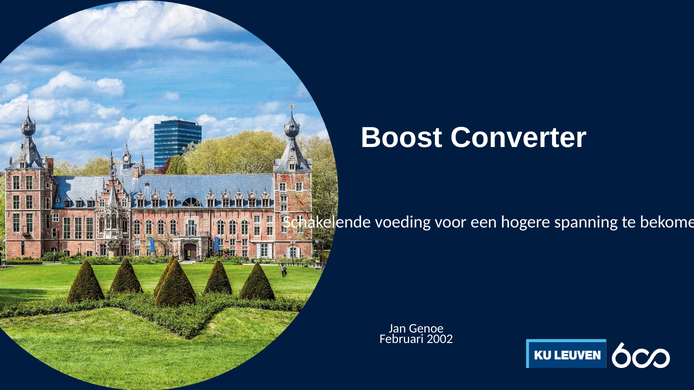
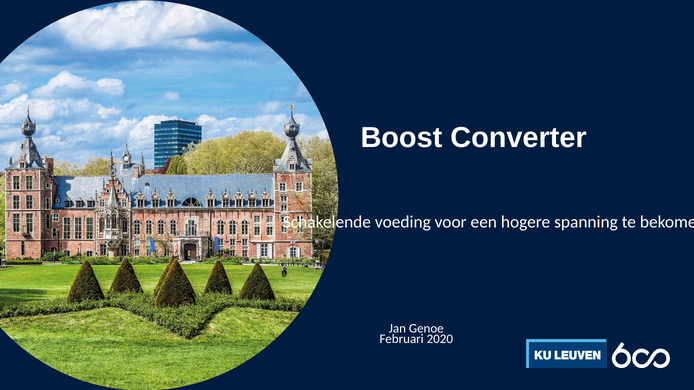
2002: 2002 -> 2020
